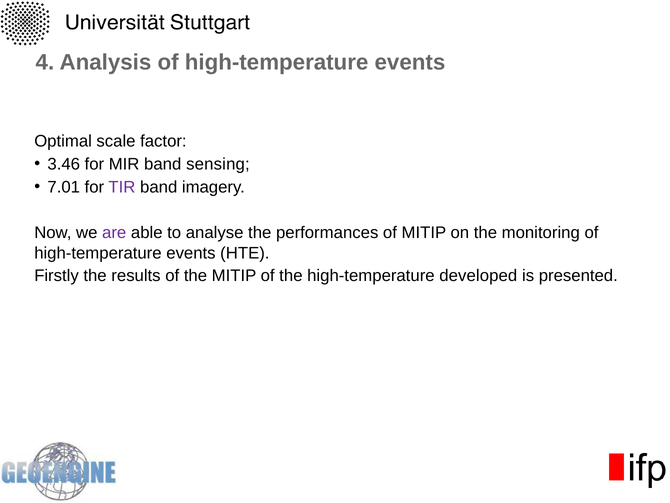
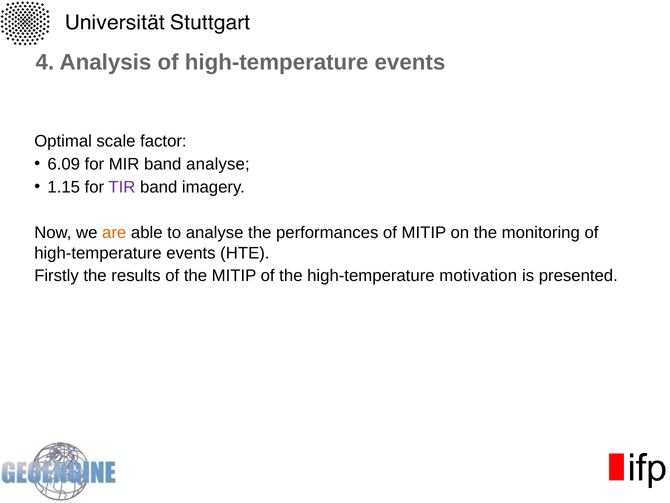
3.46: 3.46 -> 6.09
band sensing: sensing -> analyse
7.01: 7.01 -> 1.15
are colour: purple -> orange
developed: developed -> motivation
